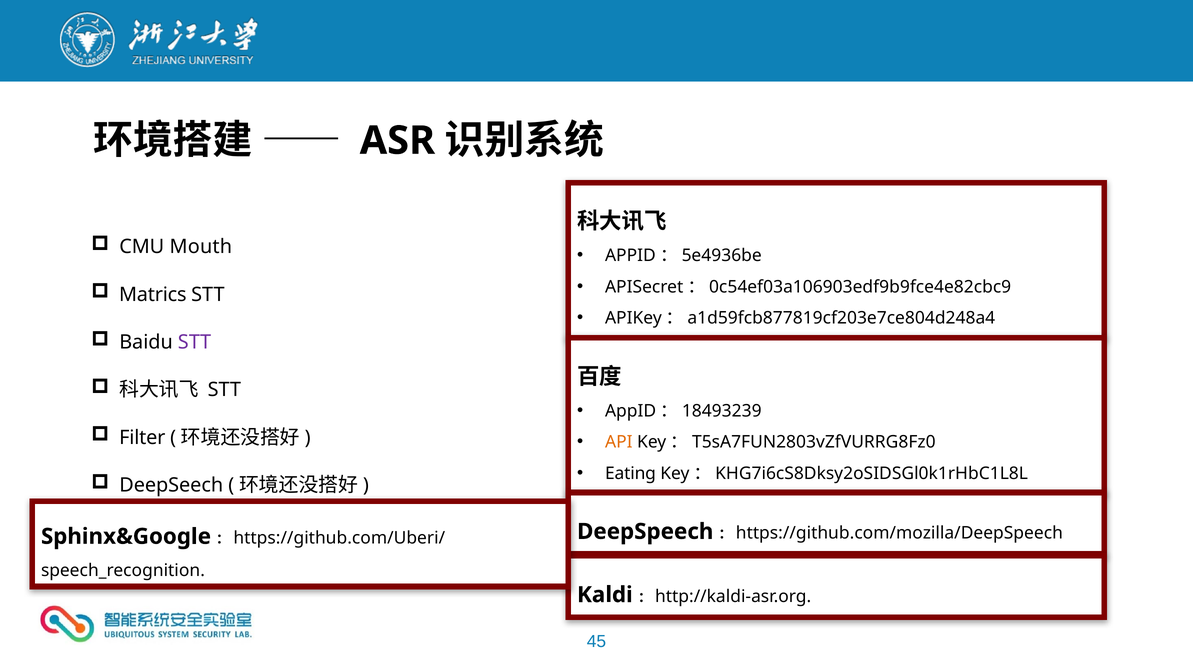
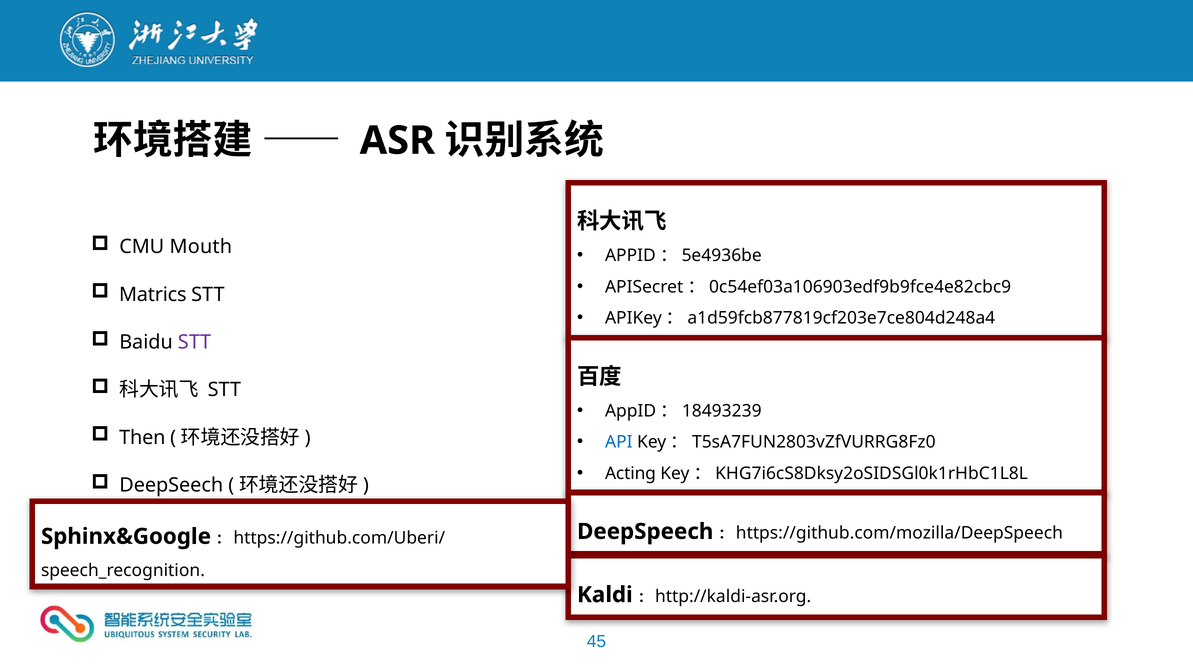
Filter: Filter -> Then
API colour: orange -> blue
Eating: Eating -> Acting
